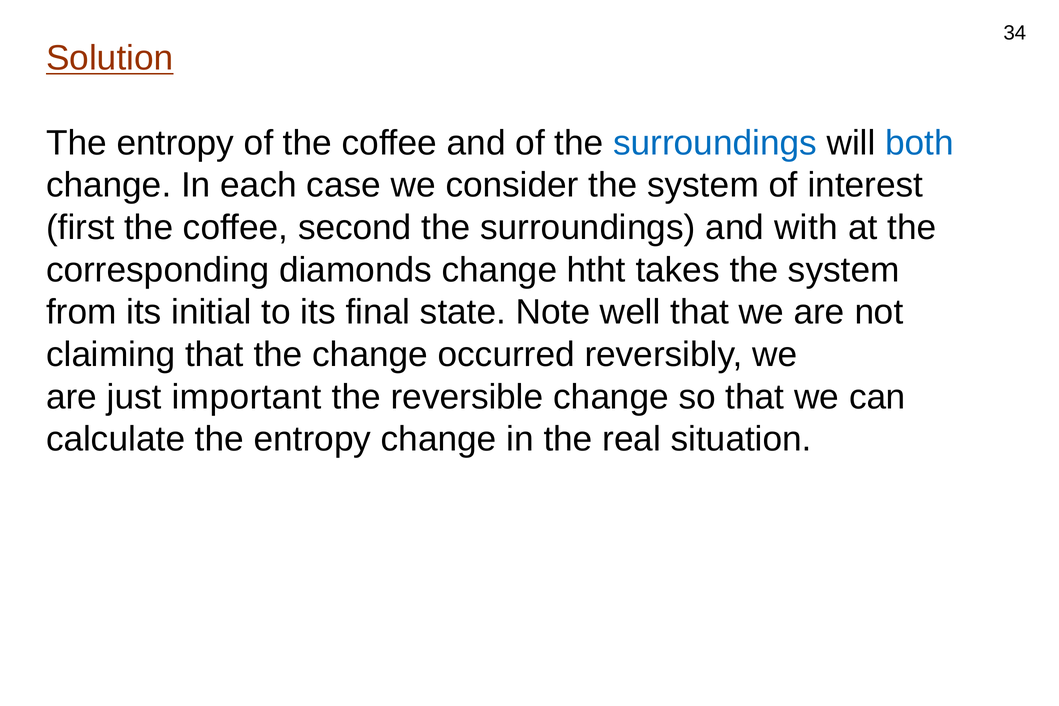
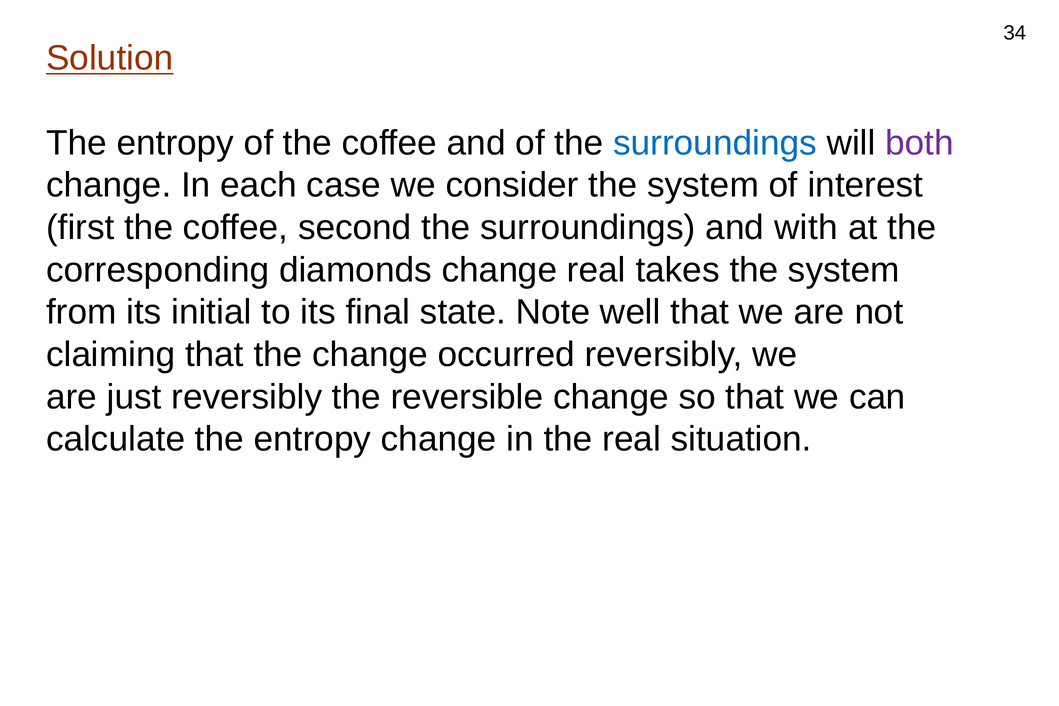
both colour: blue -> purple
change htht: htht -> real
just important: important -> reversibly
